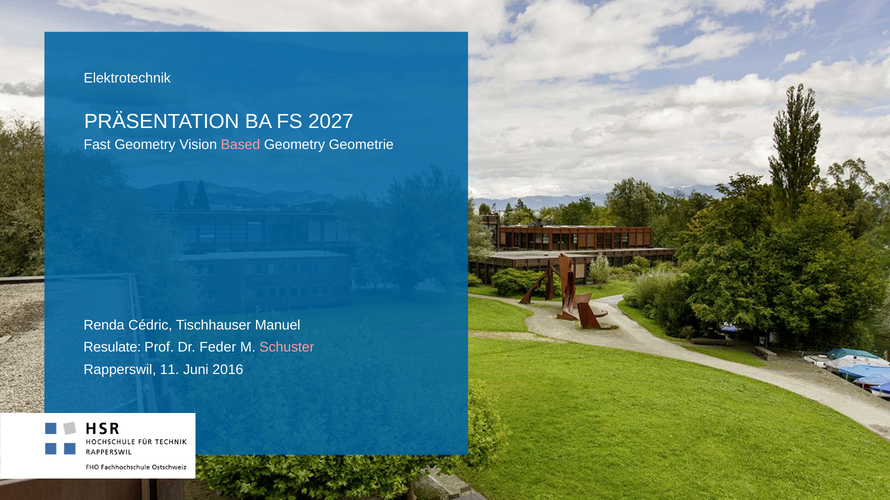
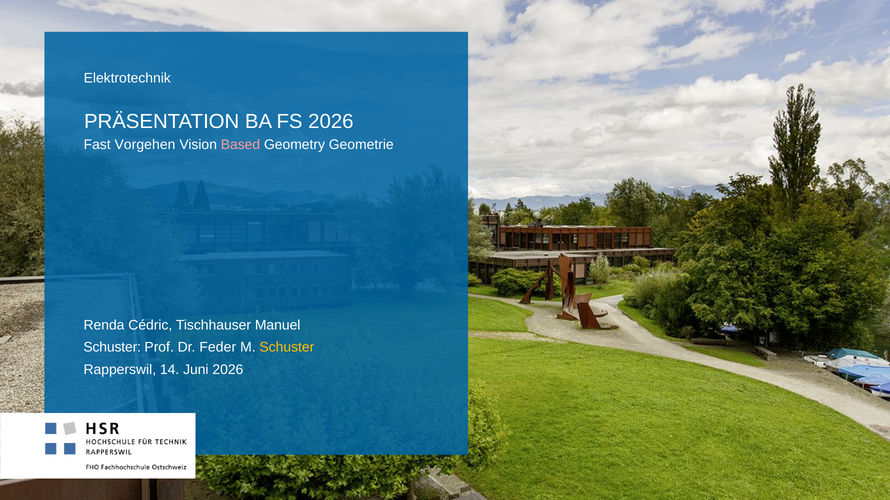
FS 2027: 2027 -> 2026
Fast Geometry: Geometry -> Vorgehen
Resulate at (112, 348): Resulate -> Schuster
Schuster at (287, 348) colour: pink -> yellow
11: 11 -> 14
Juni 2016: 2016 -> 2026
